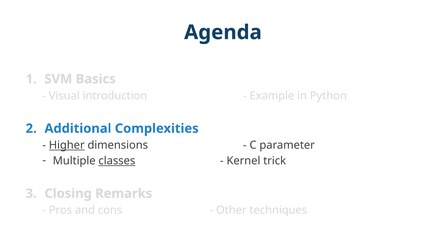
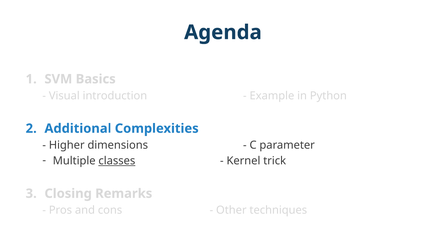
Higher underline: present -> none
